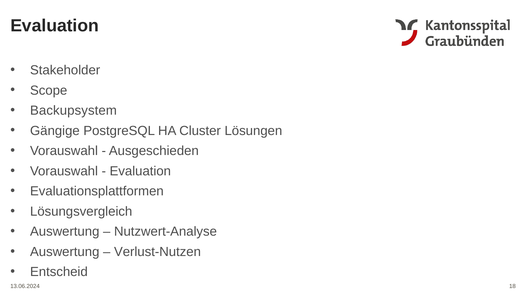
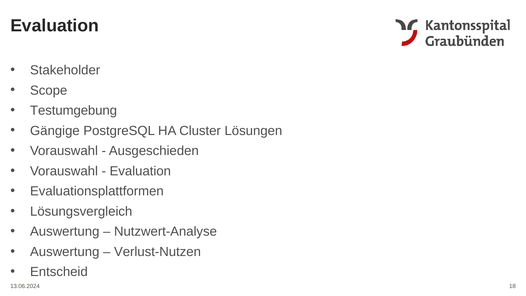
Backupsystem: Backupsystem -> Testumgebung
